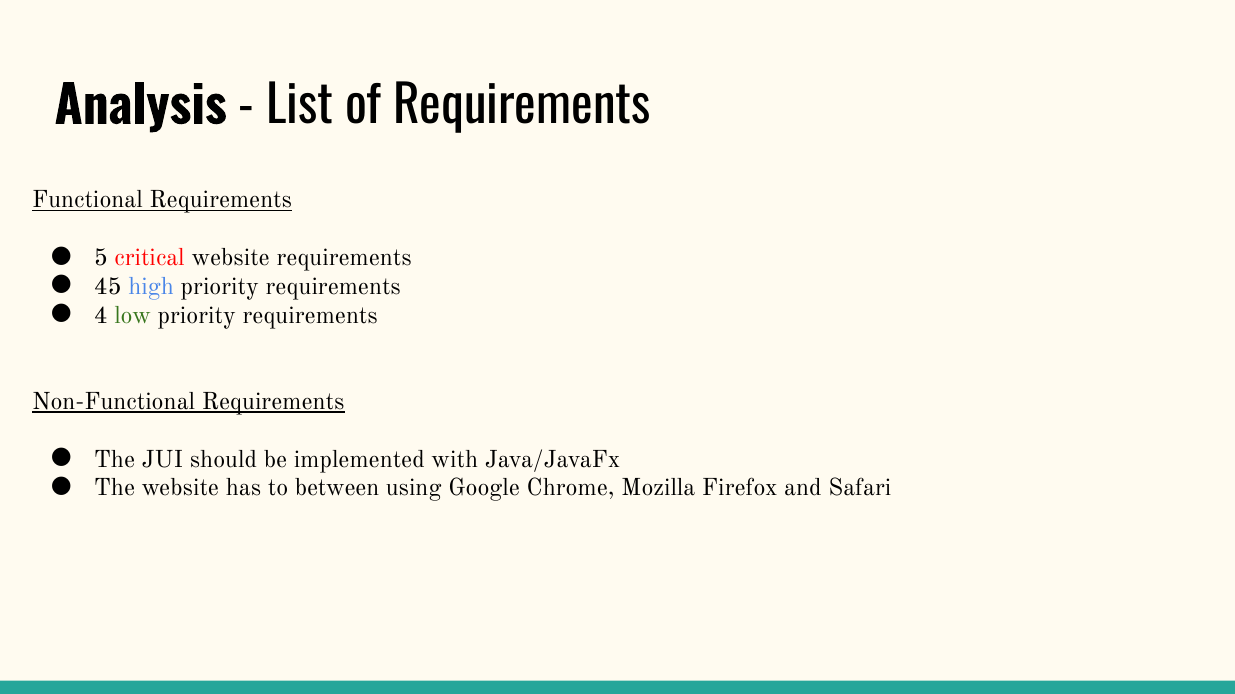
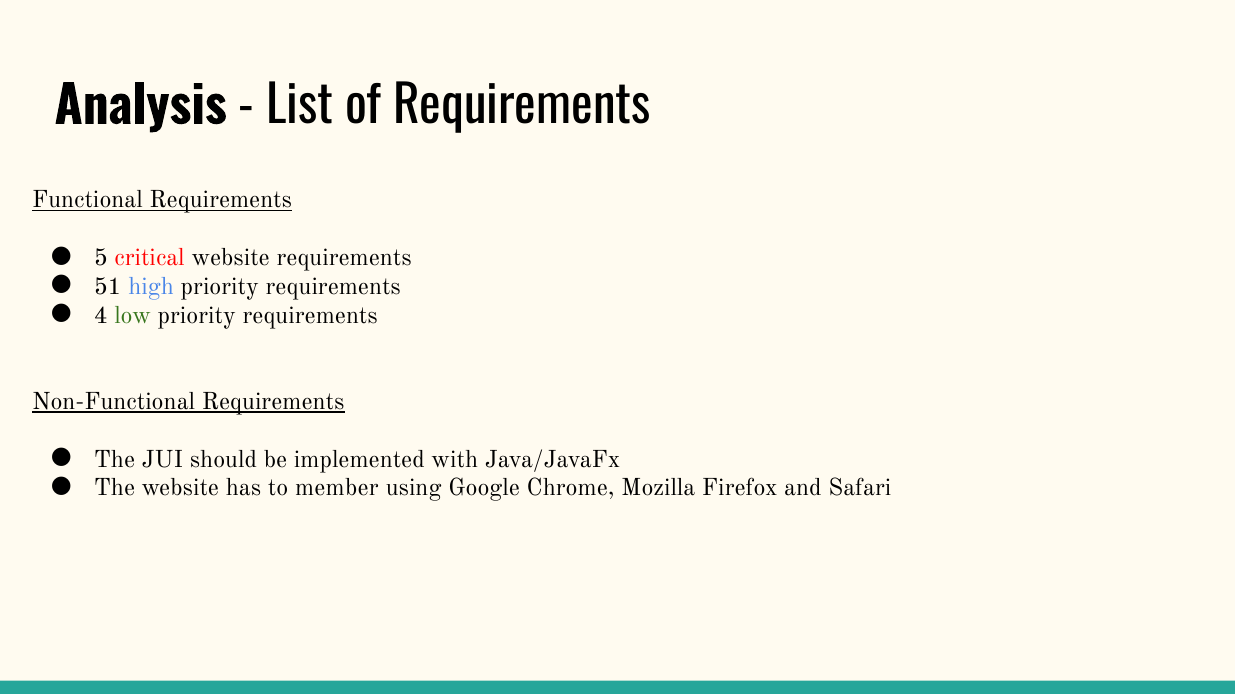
45: 45 -> 51
between: between -> member
